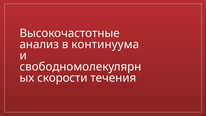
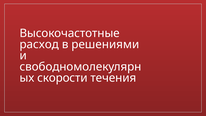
анализ: анализ -> расход
континуума: континуума -> решениями
